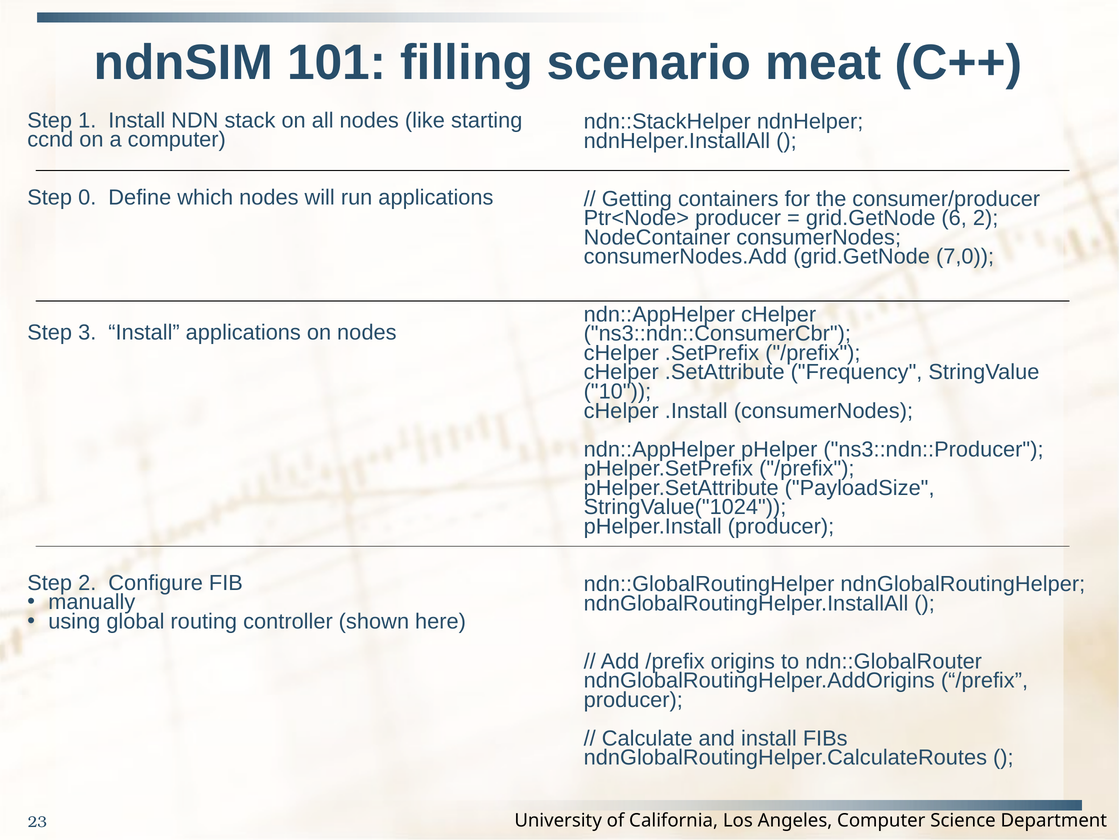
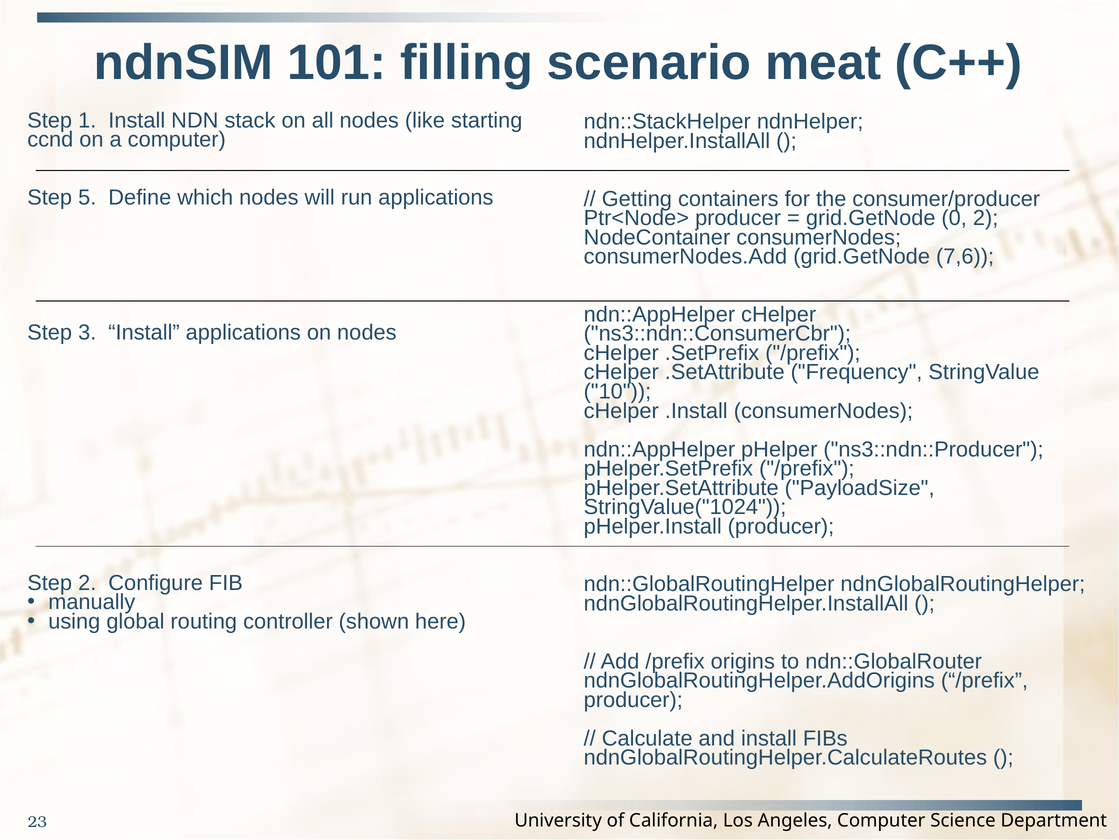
0: 0 -> 5
6: 6 -> 0
7,0: 7,0 -> 7,6
